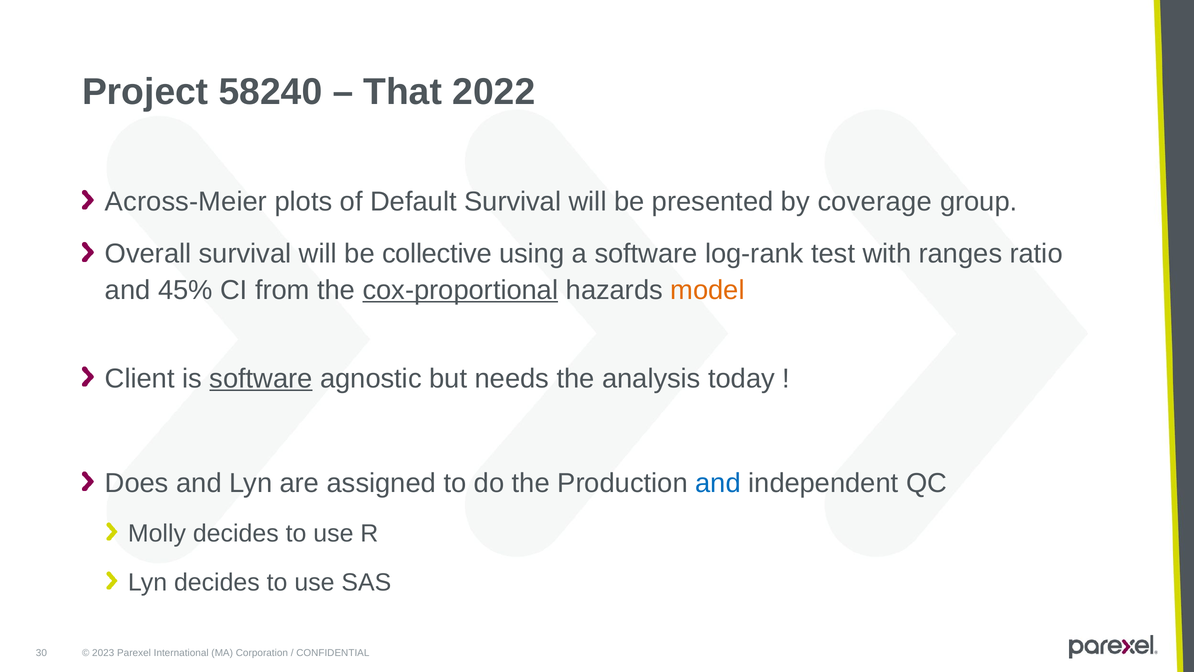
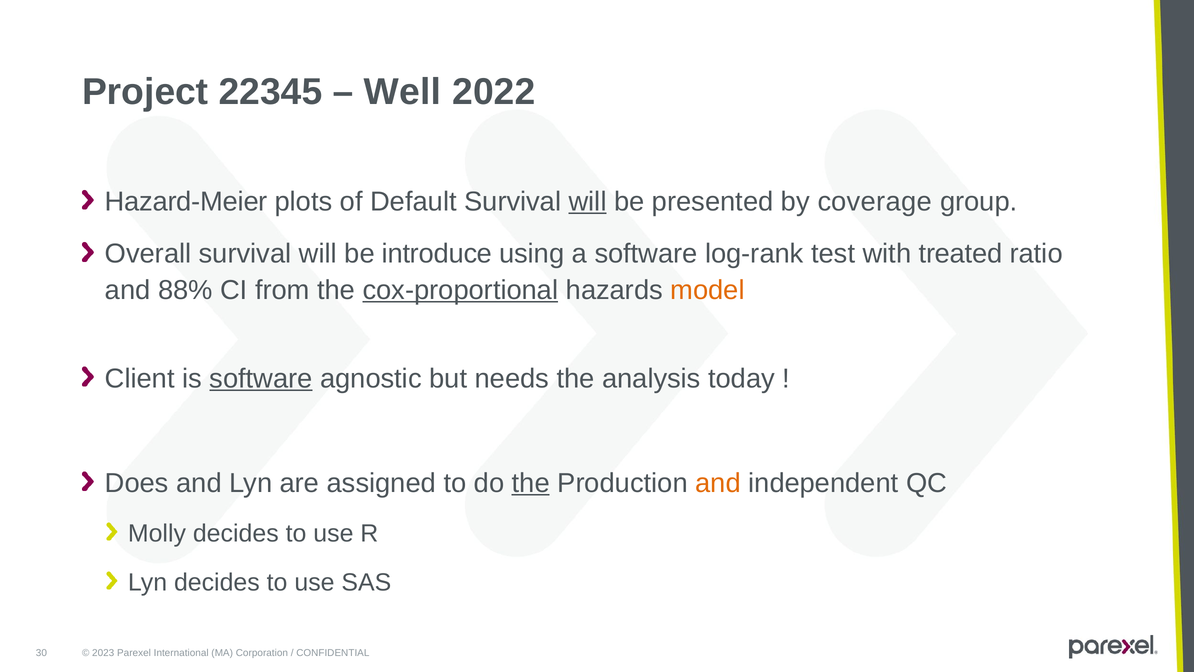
58240: 58240 -> 22345
That: That -> Well
Across-Meier: Across-Meier -> Hazard-Meier
will at (588, 201) underline: none -> present
collective: collective -> introduce
ranges: ranges -> treated
45%: 45% -> 88%
the at (531, 483) underline: none -> present
and at (718, 483) colour: blue -> orange
